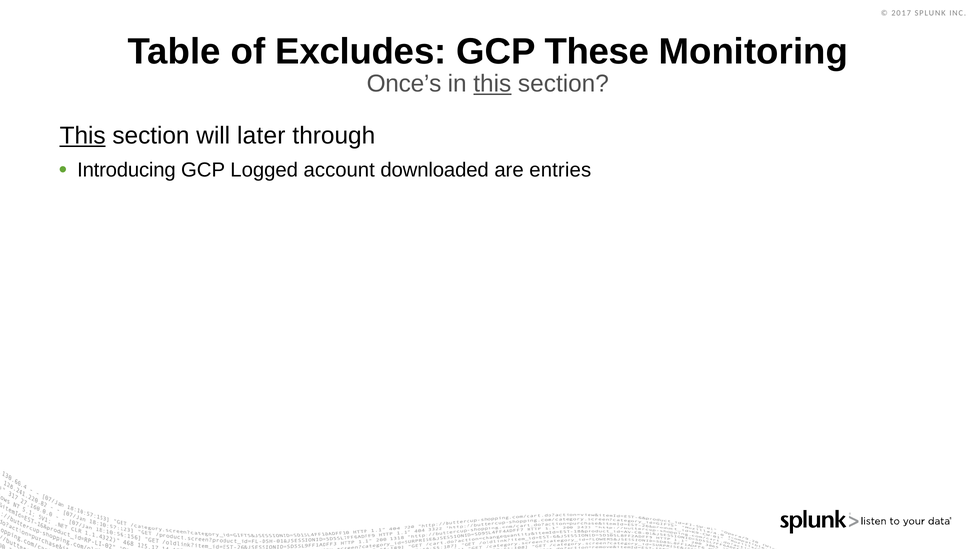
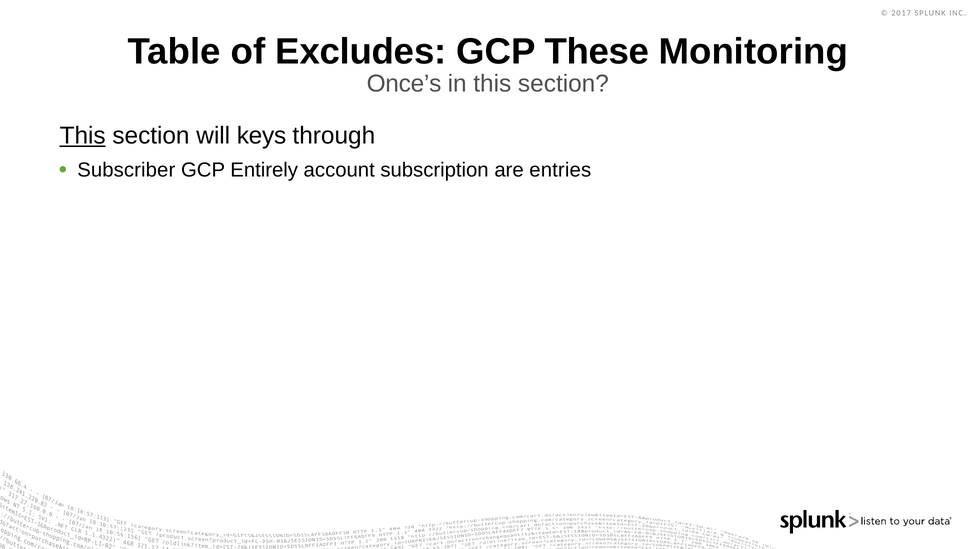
this at (492, 84) underline: present -> none
later: later -> keys
Introducing: Introducing -> Subscriber
Logged: Logged -> Entirely
downloaded: downloaded -> subscription
